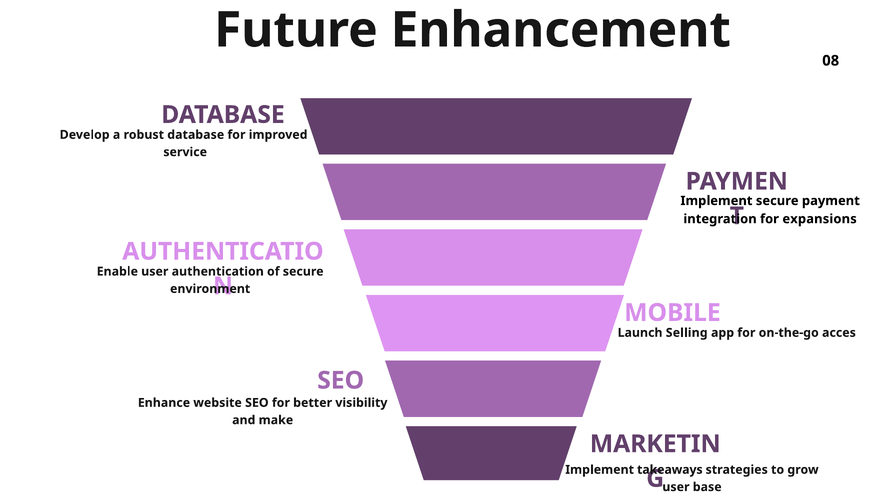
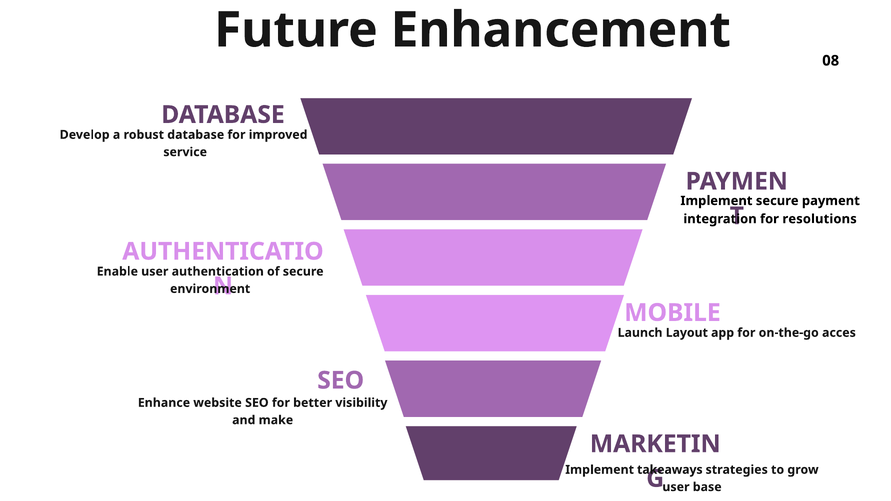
expansions: expansions -> resolutions
Selling: Selling -> Layout
